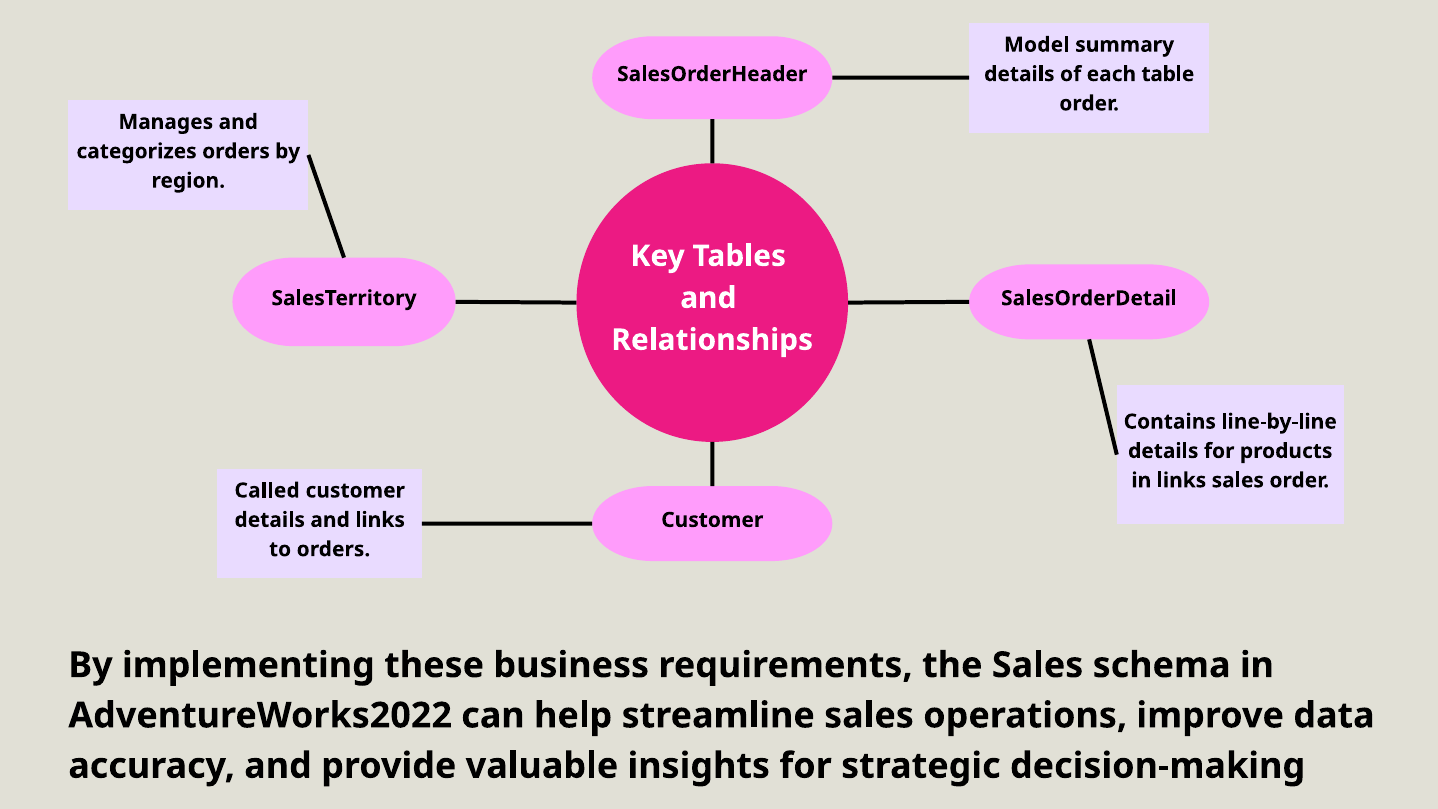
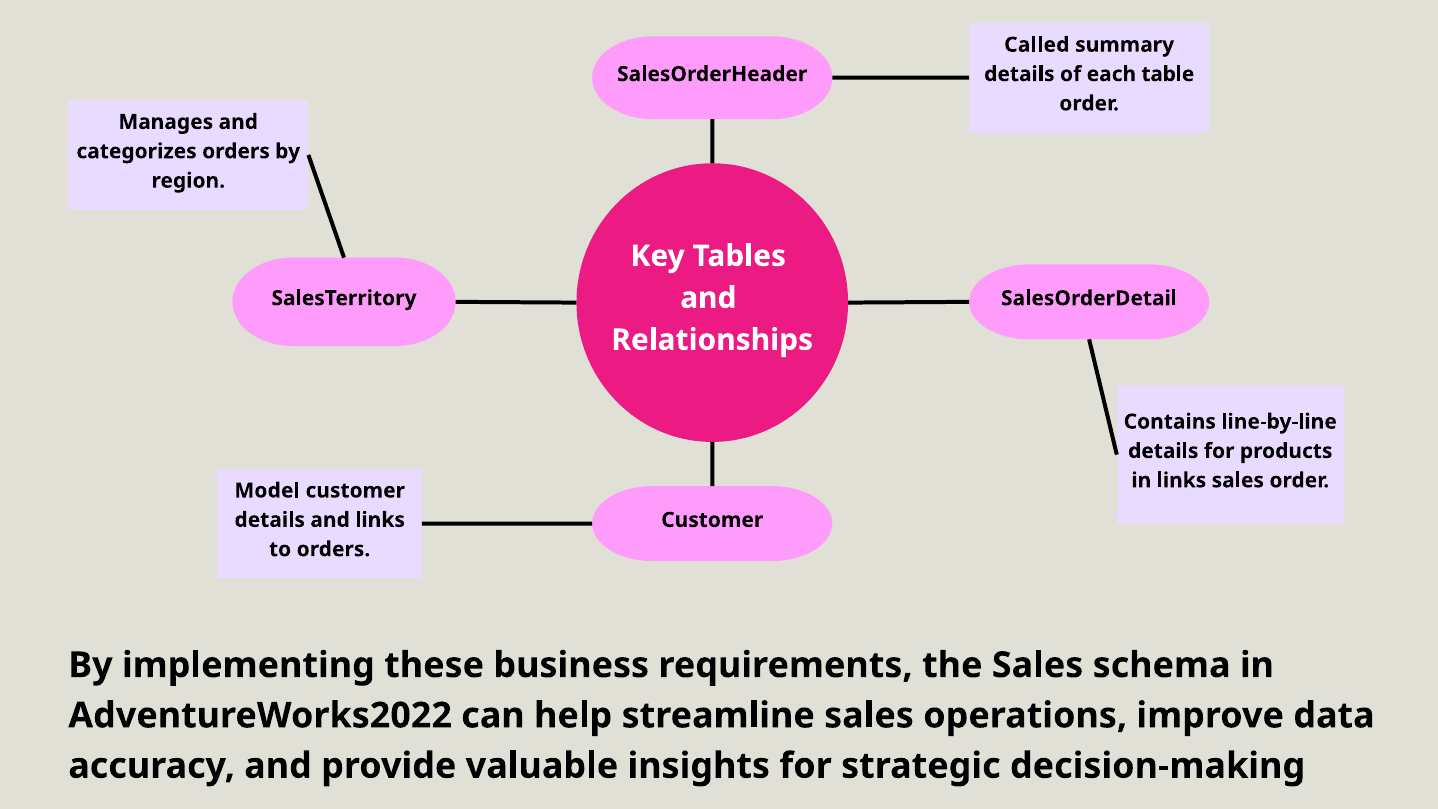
Model: Model -> Called
Called: Called -> Model
